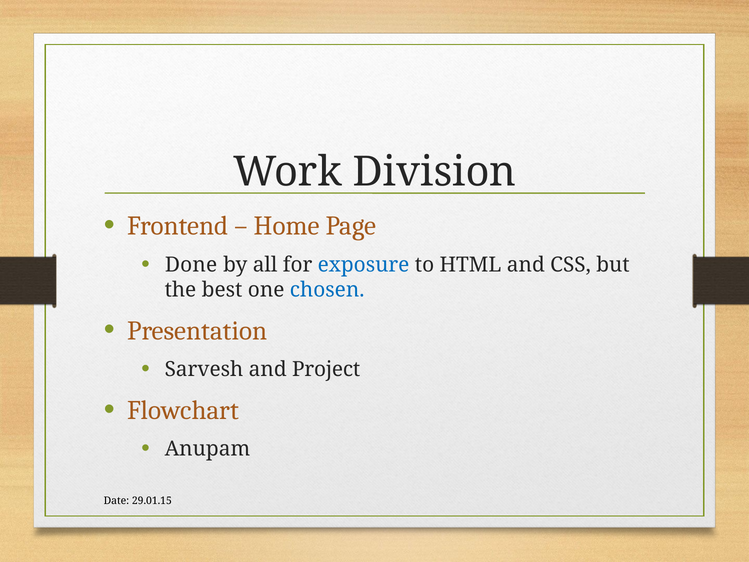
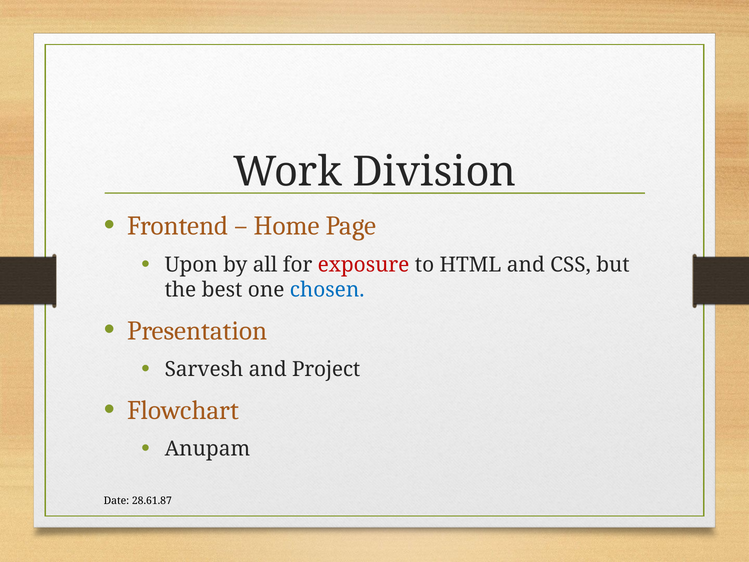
Done: Done -> Upon
exposure colour: blue -> red
29.01.15: 29.01.15 -> 28.61.87
